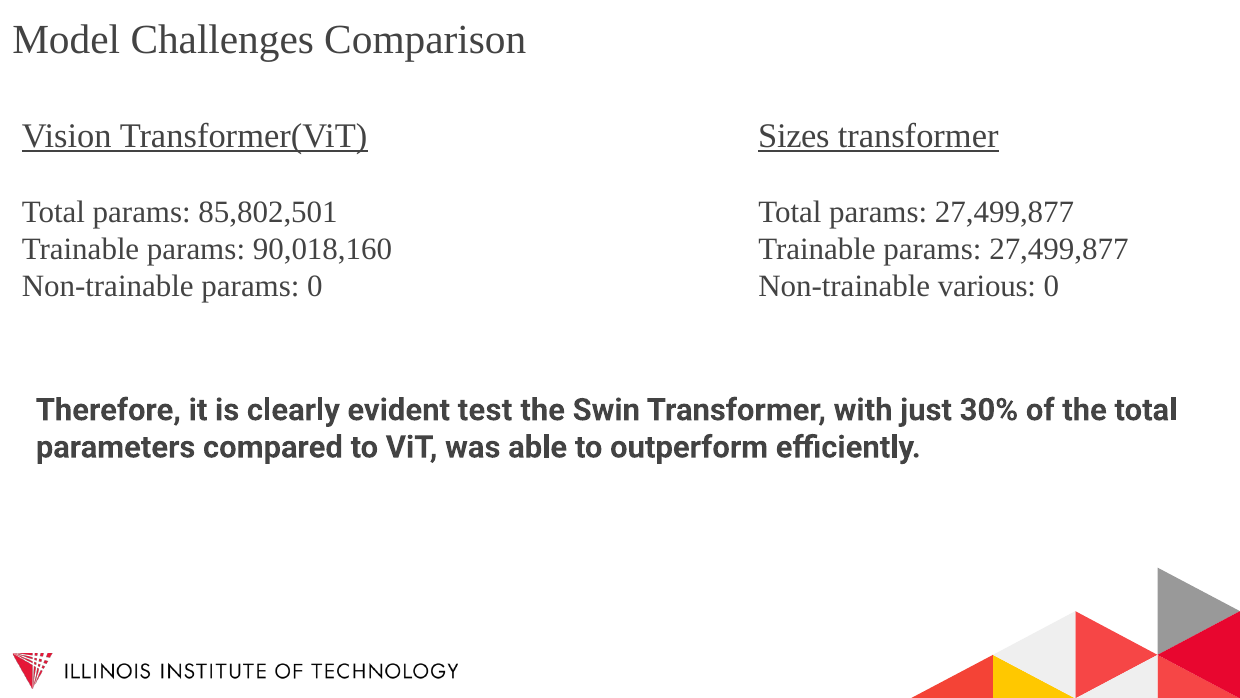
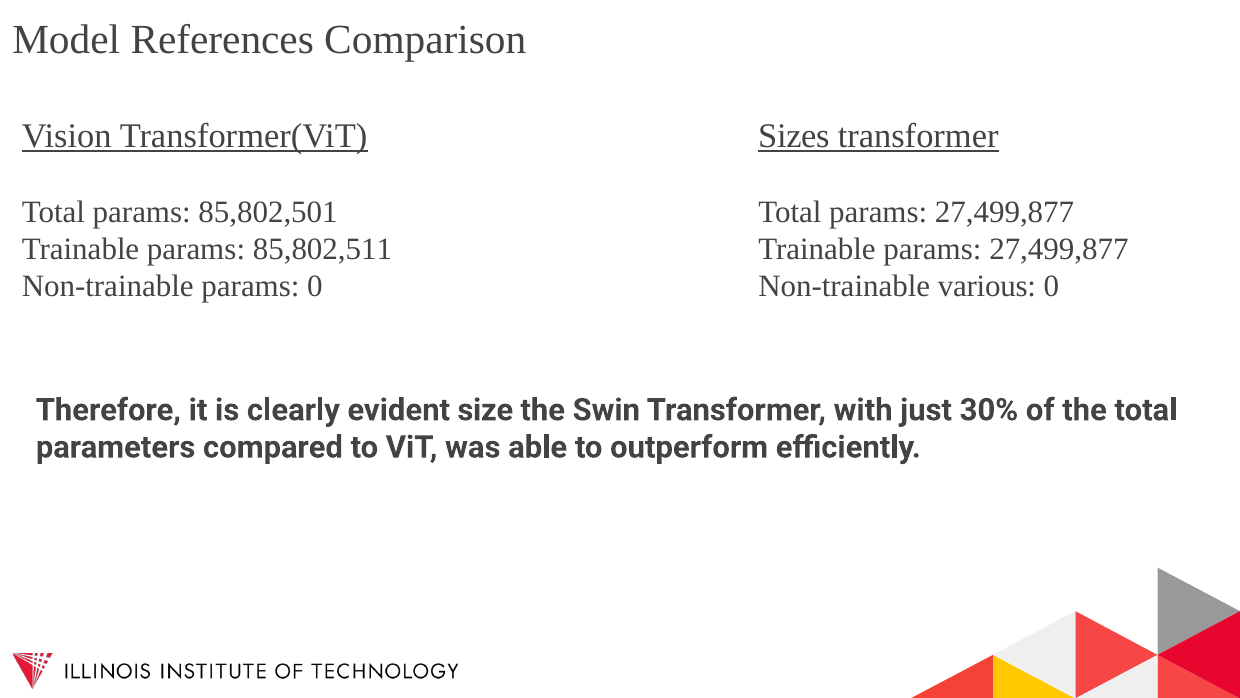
Challenges: Challenges -> References
90,018,160: 90,018,160 -> 85,802,511
test: test -> size
